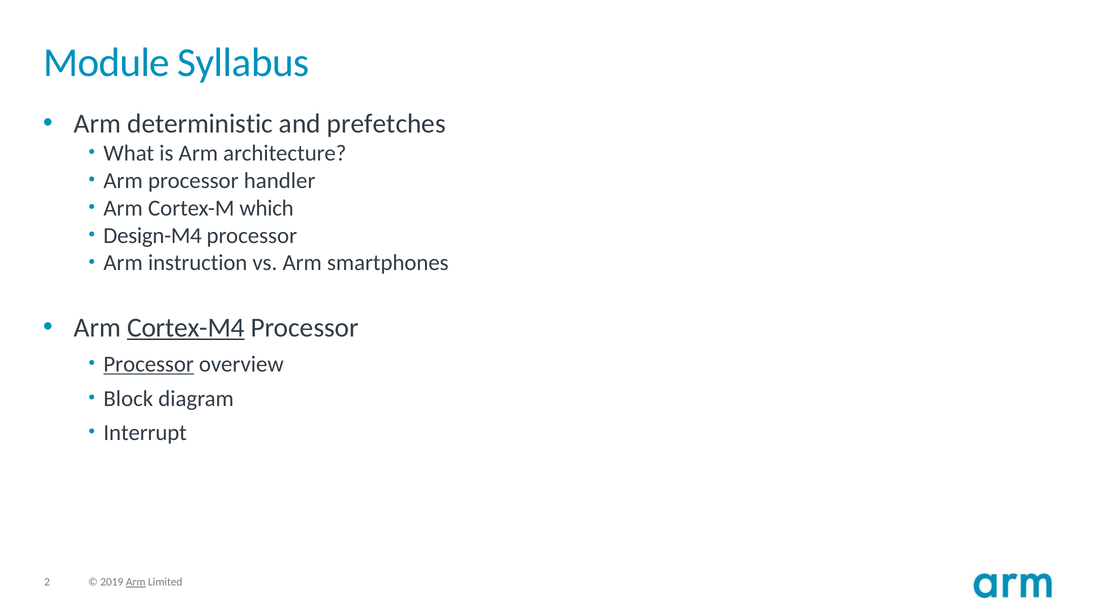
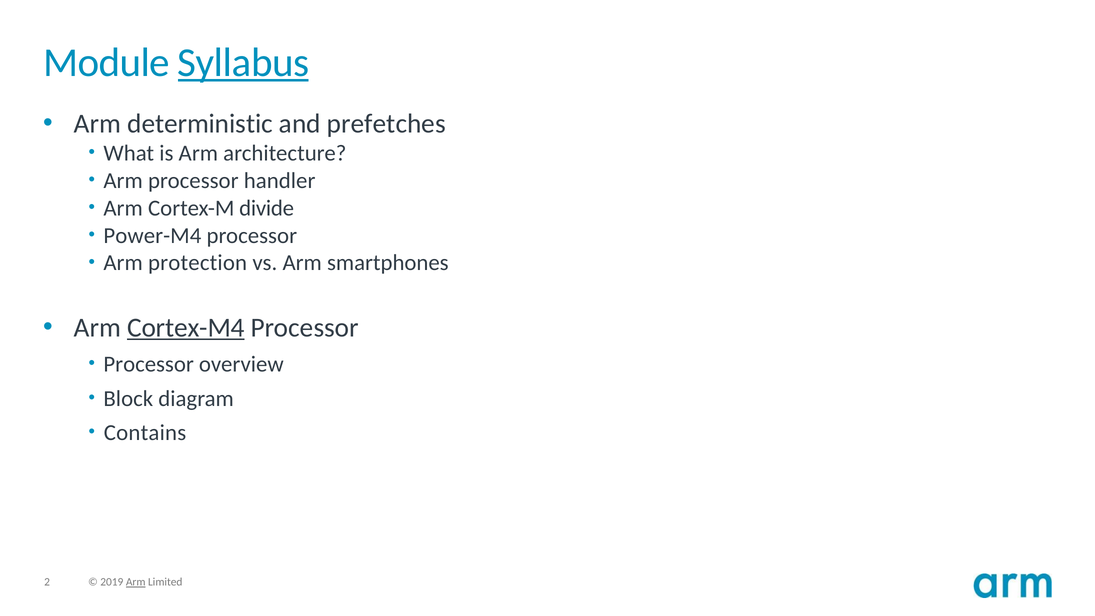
Syllabus underline: none -> present
which: which -> divide
Design-M4: Design-M4 -> Power-M4
instruction: instruction -> protection
Processor at (149, 364) underline: present -> none
Interrupt: Interrupt -> Contains
